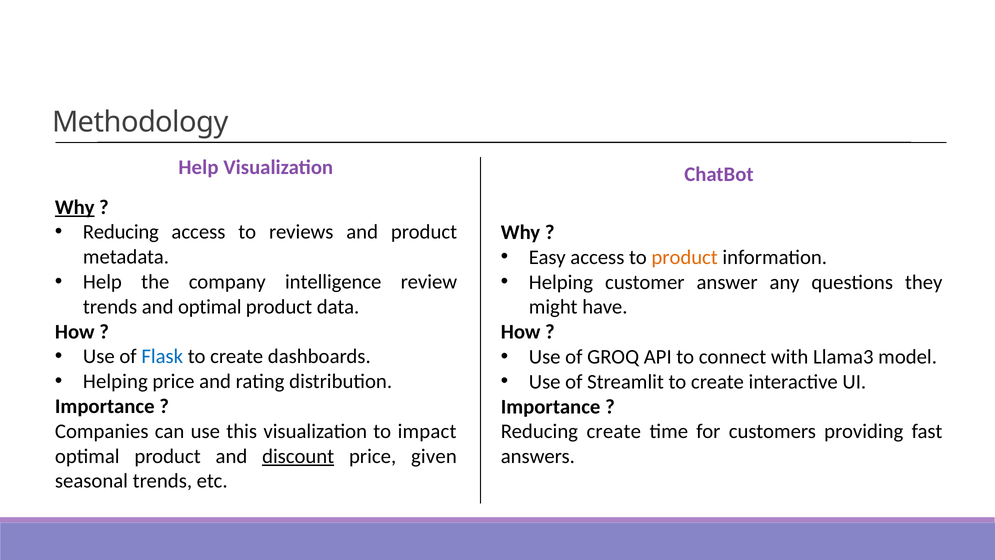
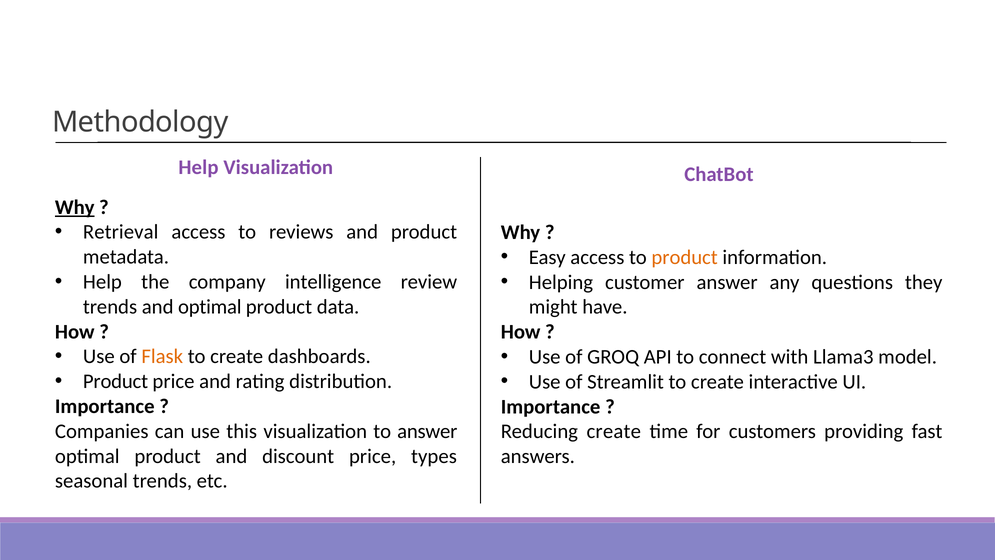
Reducing at (121, 232): Reducing -> Retrieval
Flask colour: blue -> orange
Helping at (115, 381): Helping -> Product
to impact: impact -> answer
discount underline: present -> none
given: given -> types
